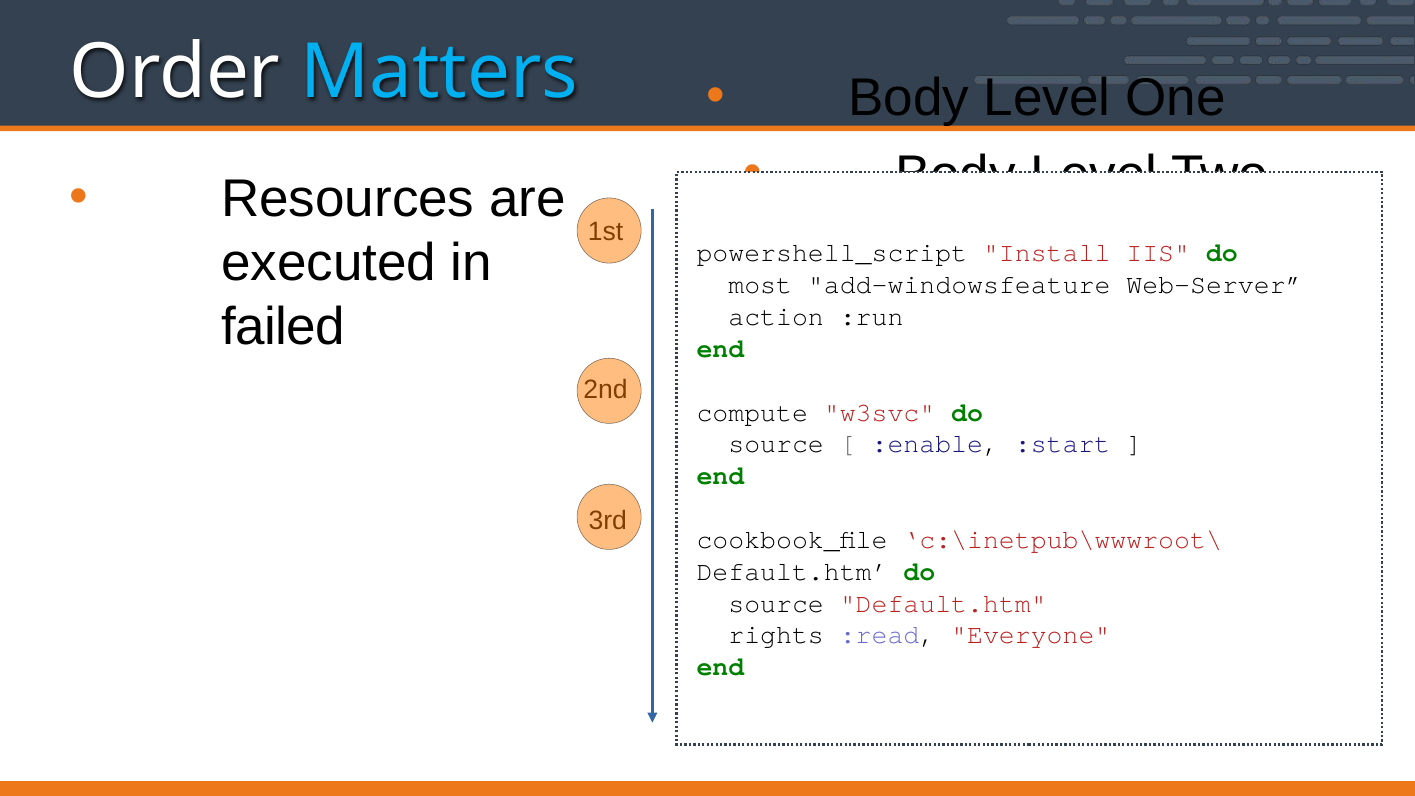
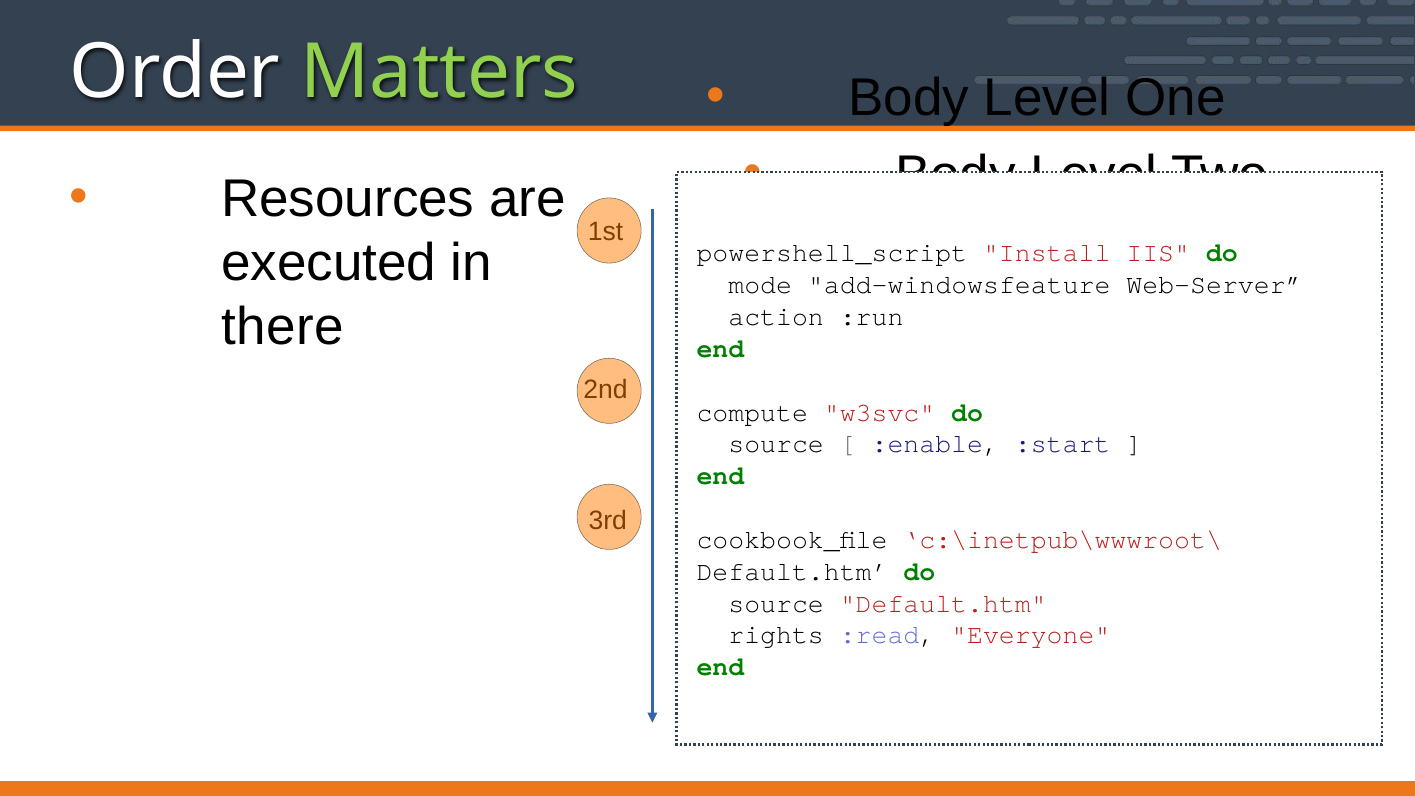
Matters colour: light blue -> light green
most: most -> mode
failed: failed -> there
